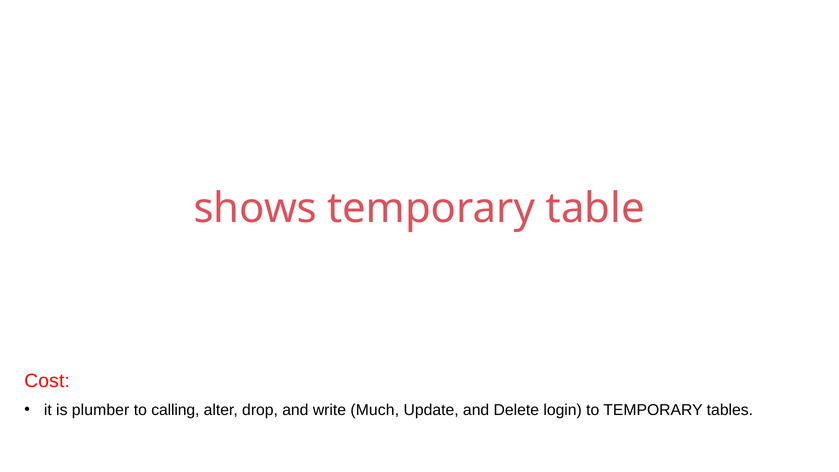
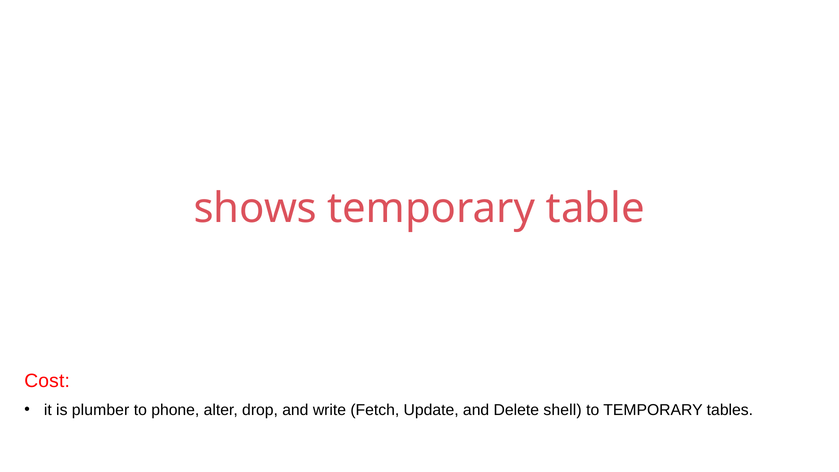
calling: calling -> phone
Much: Much -> Fetch
login: login -> shell
